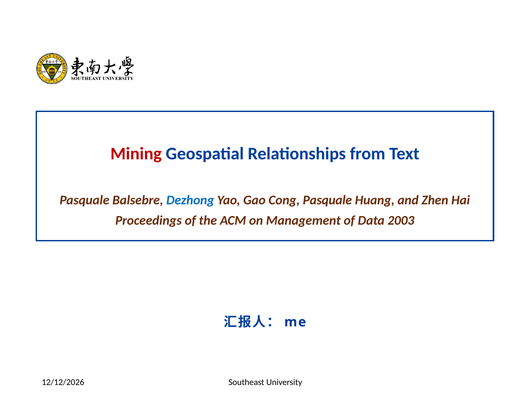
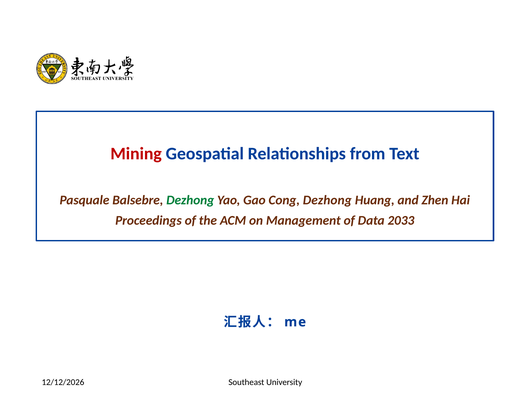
Dezhong at (190, 200) colour: blue -> green
Cong Pasquale: Pasquale -> Dezhong
2003: 2003 -> 2033
